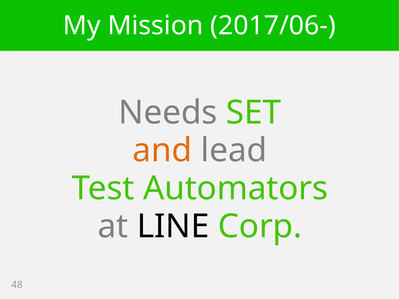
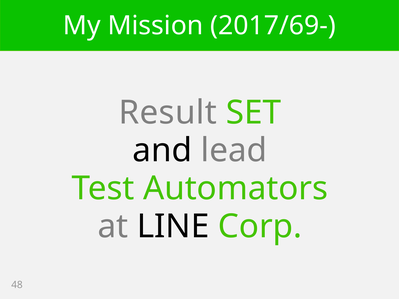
2017/06-: 2017/06- -> 2017/69-
Needs: Needs -> Result
and colour: orange -> black
